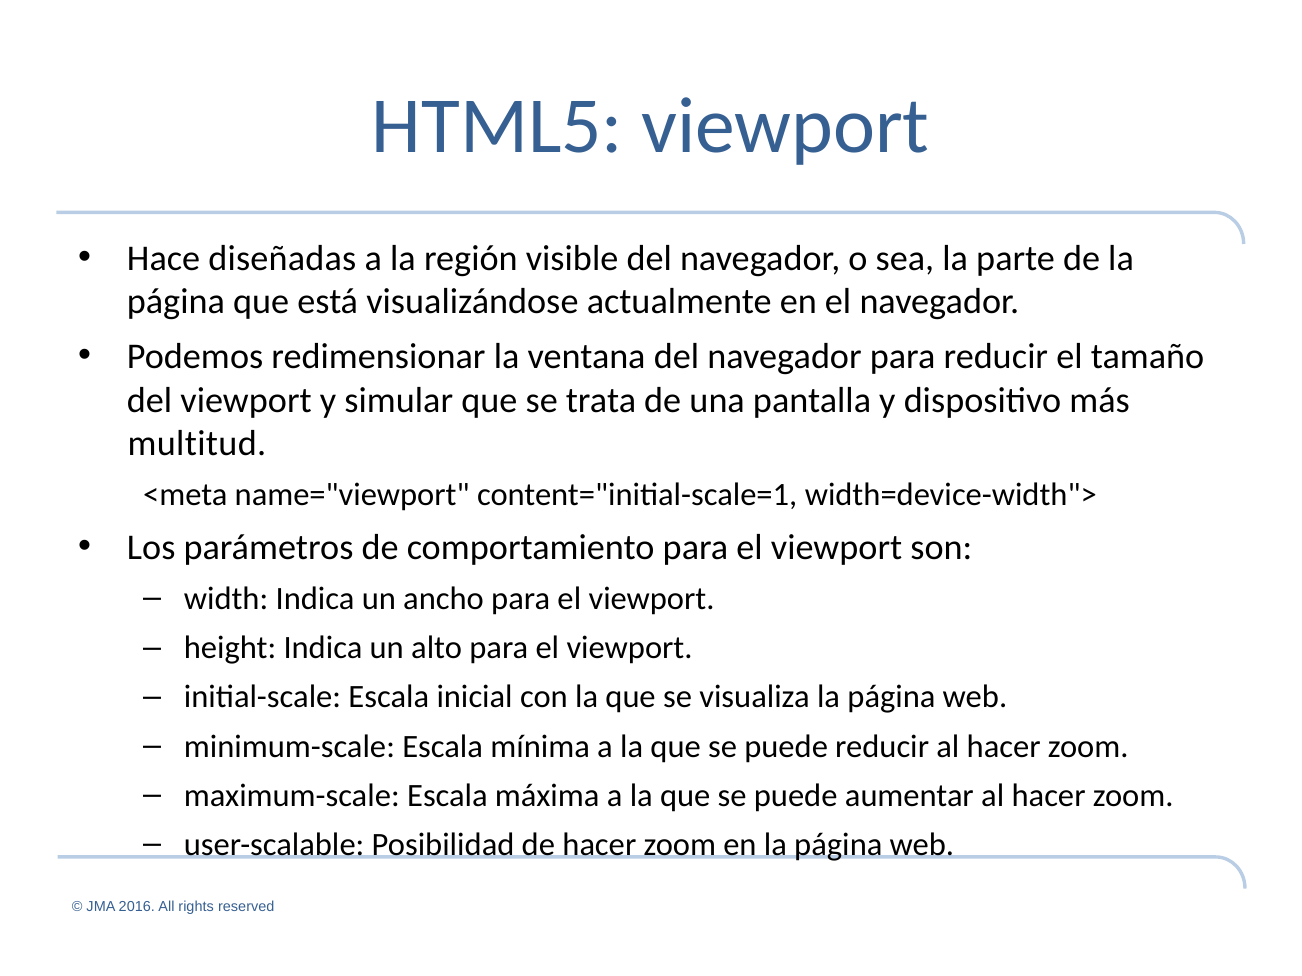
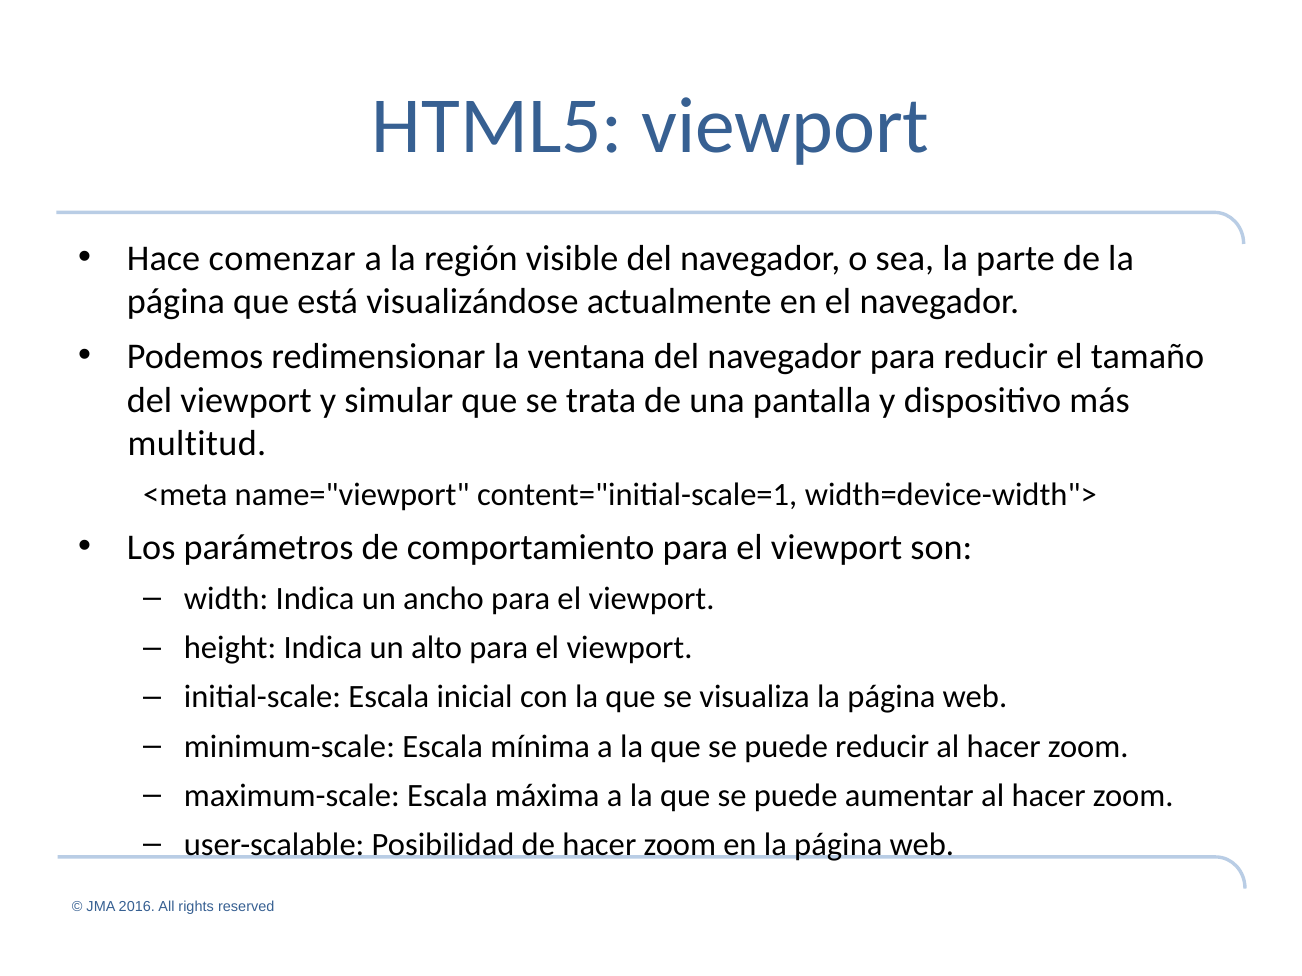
diseñadas: diseñadas -> comenzar
